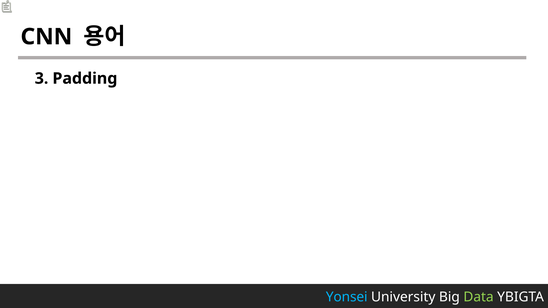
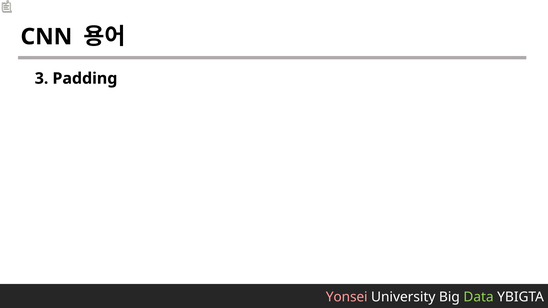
Yonsei colour: light blue -> pink
